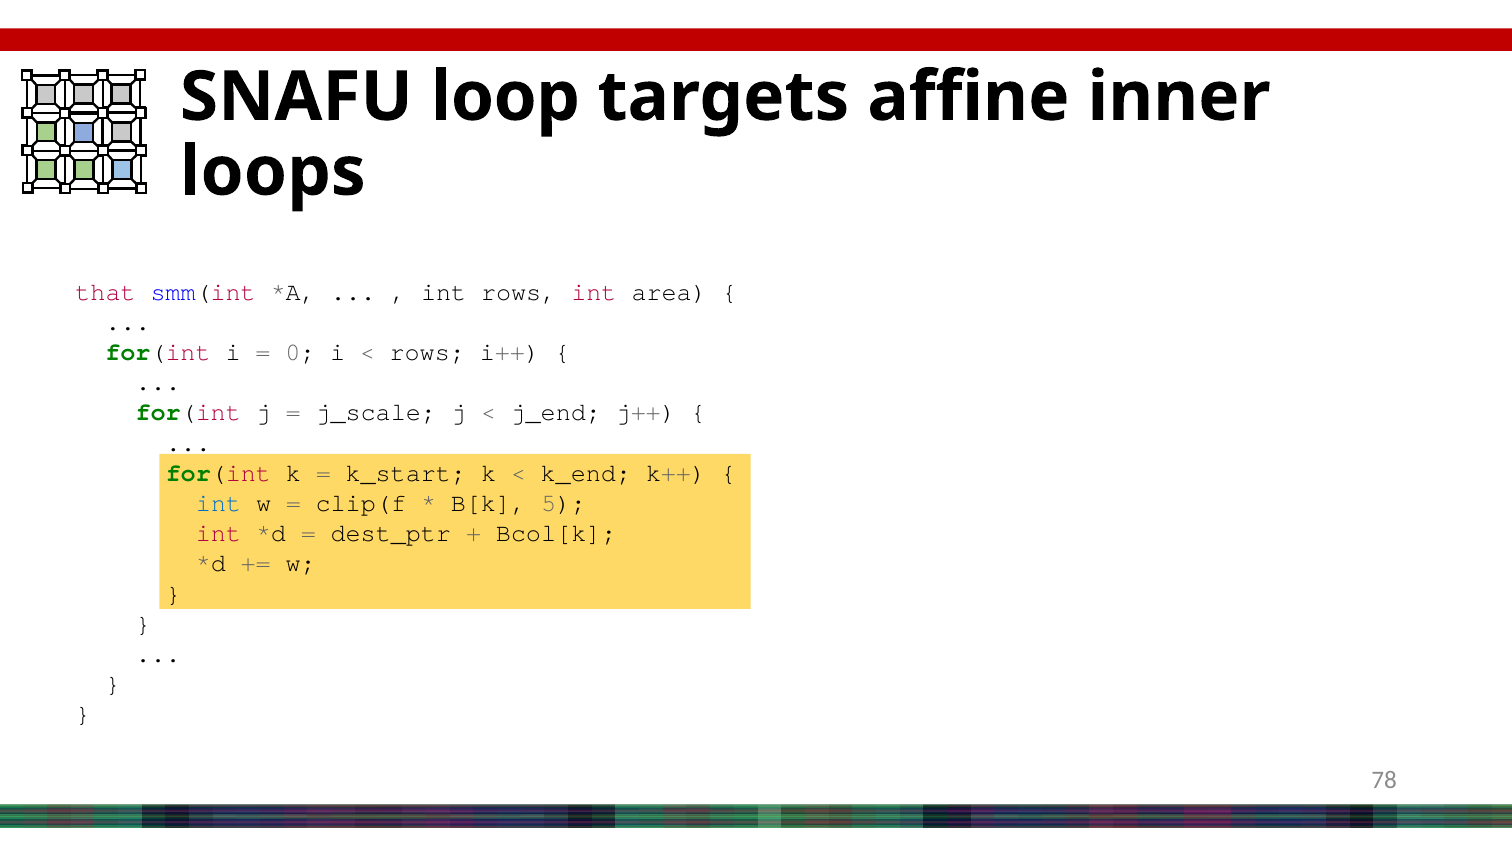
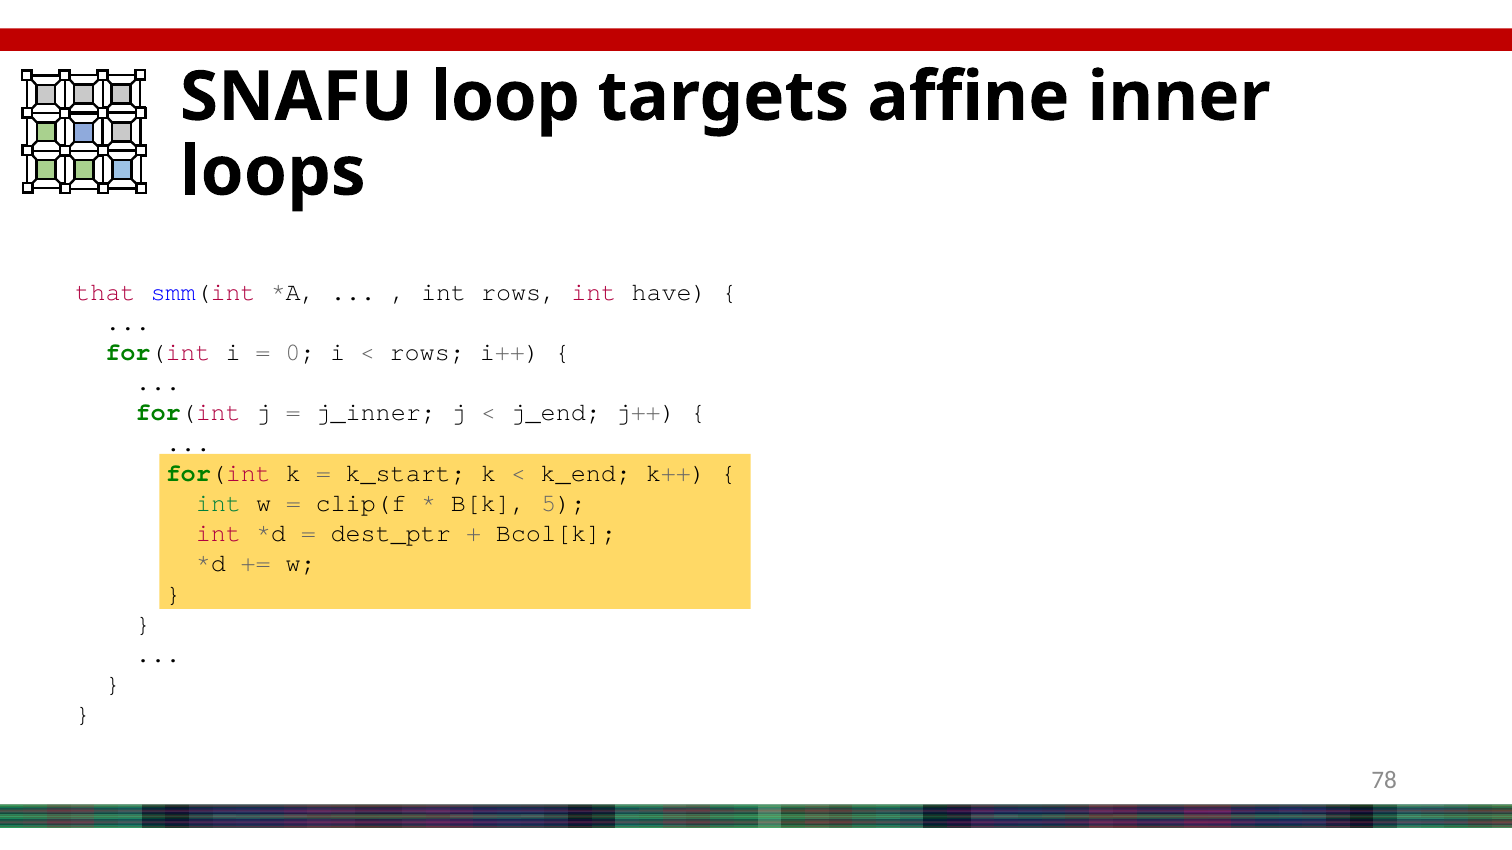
area: area -> have
j_scale: j_scale -> j_inner
int at (219, 504) colour: blue -> green
